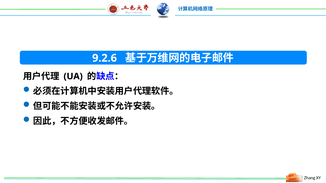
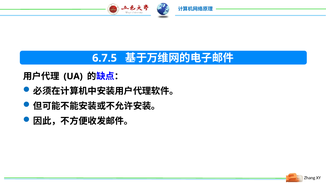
9.2.6: 9.2.6 -> 6.7.5
